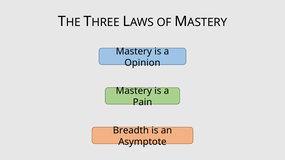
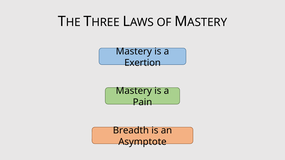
Opinion: Opinion -> Exertion
